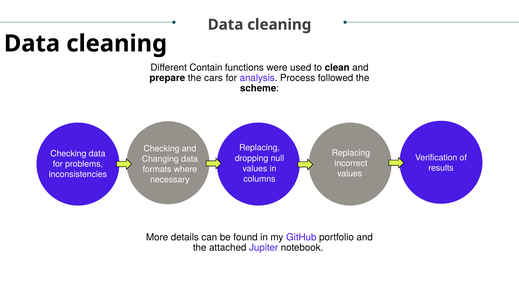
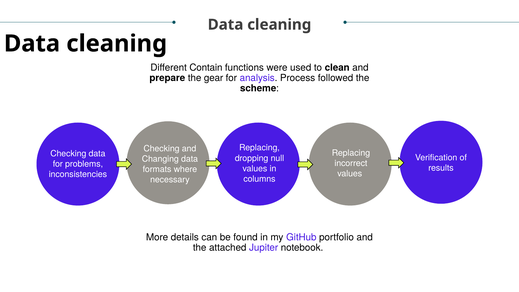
cars: cars -> gear
